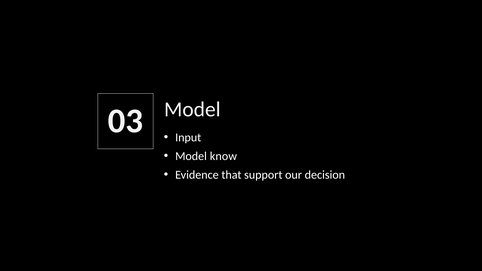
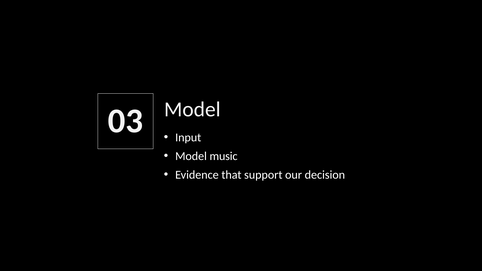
know: know -> music
